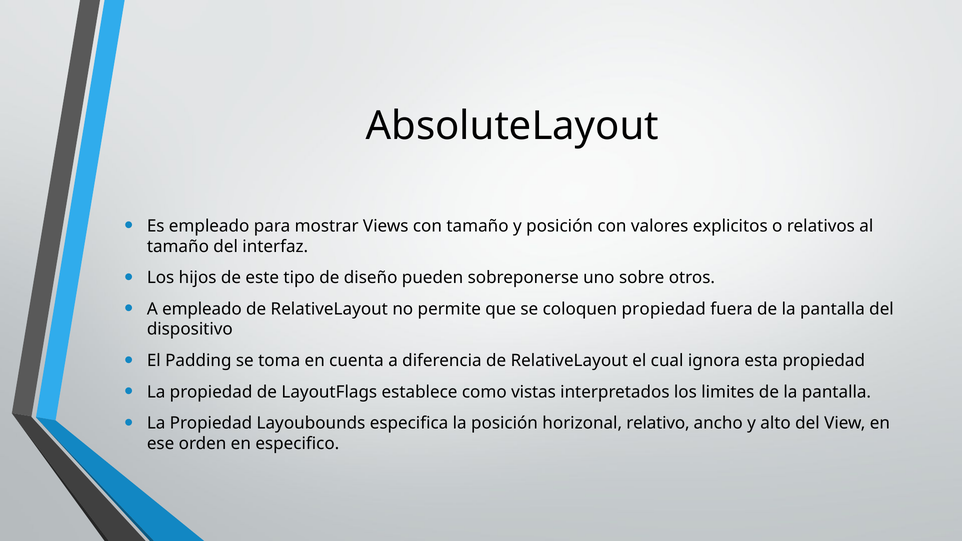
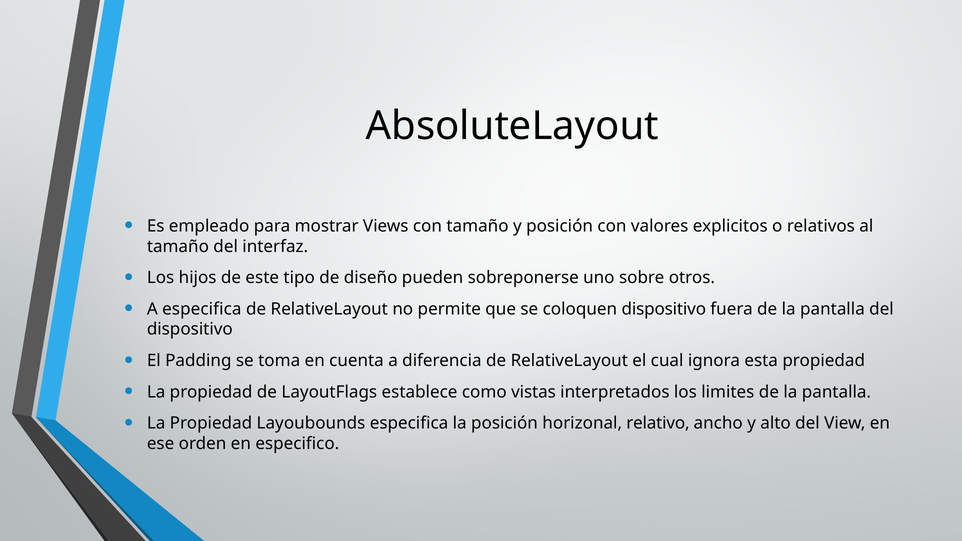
A empleado: empleado -> especifica
coloquen propiedad: propiedad -> dispositivo
